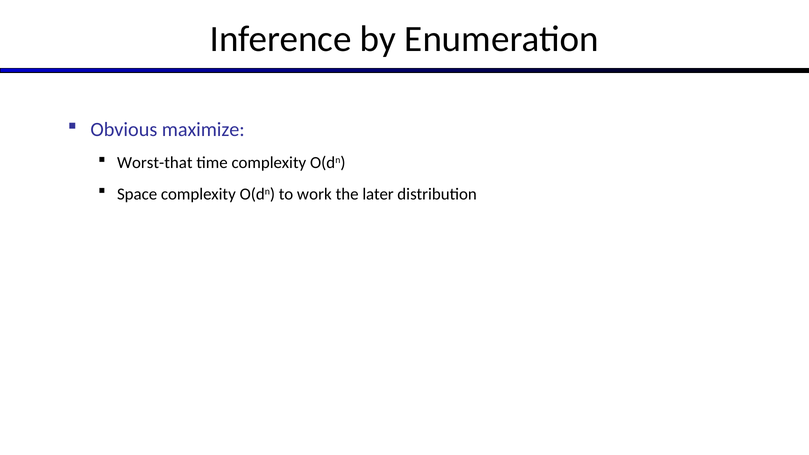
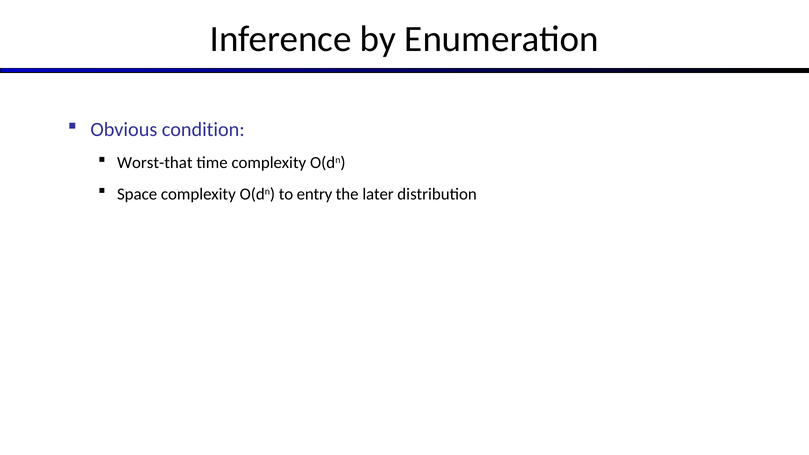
maximize: maximize -> condition
work: work -> entry
